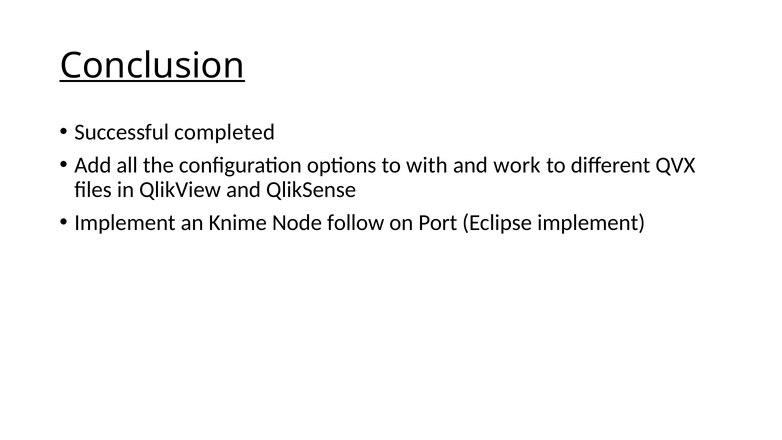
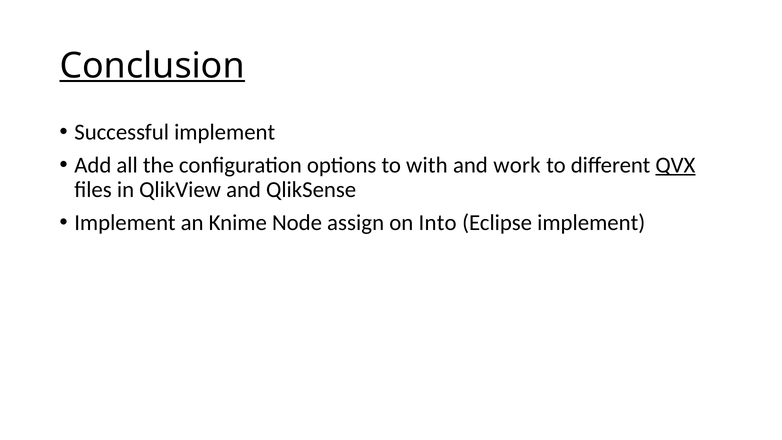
Successful completed: completed -> implement
QVX underline: none -> present
follow: follow -> assign
Port: Port -> Into
